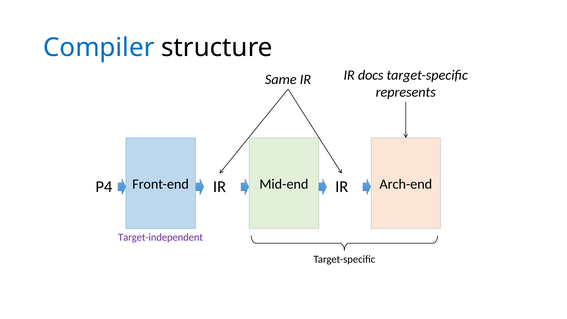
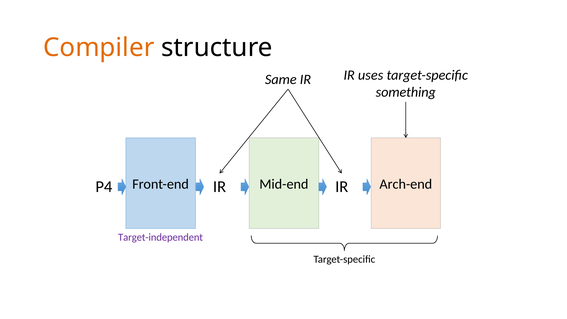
Compiler colour: blue -> orange
docs: docs -> uses
represents: represents -> something
